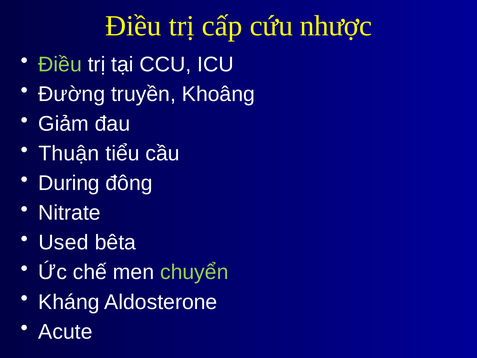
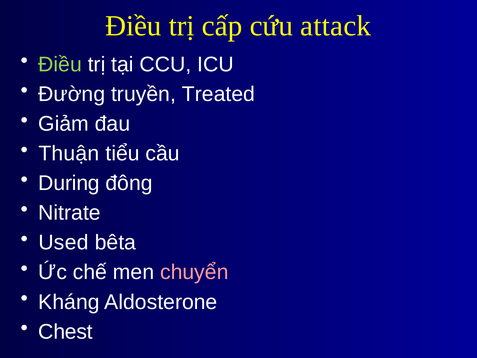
nhược: nhược -> attack
Khoâng: Khoâng -> Treated
chuyển colour: light green -> pink
Acute: Acute -> Chest
